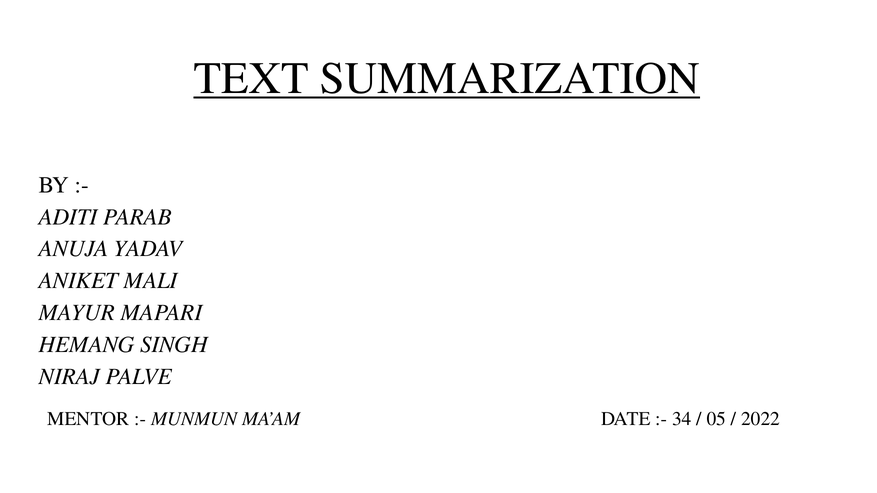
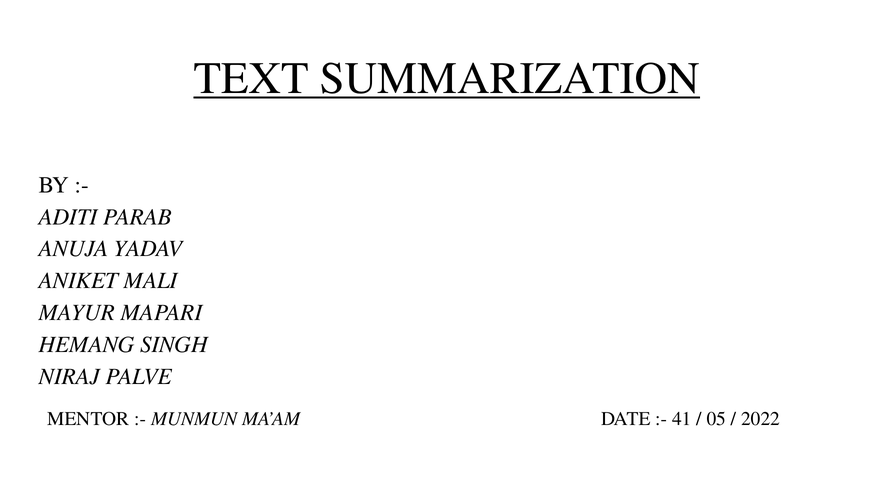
34: 34 -> 41
